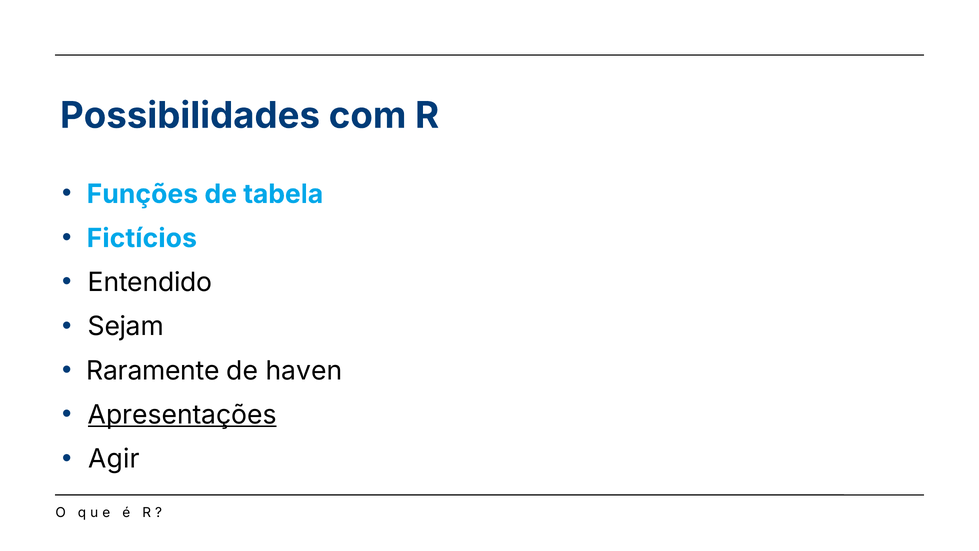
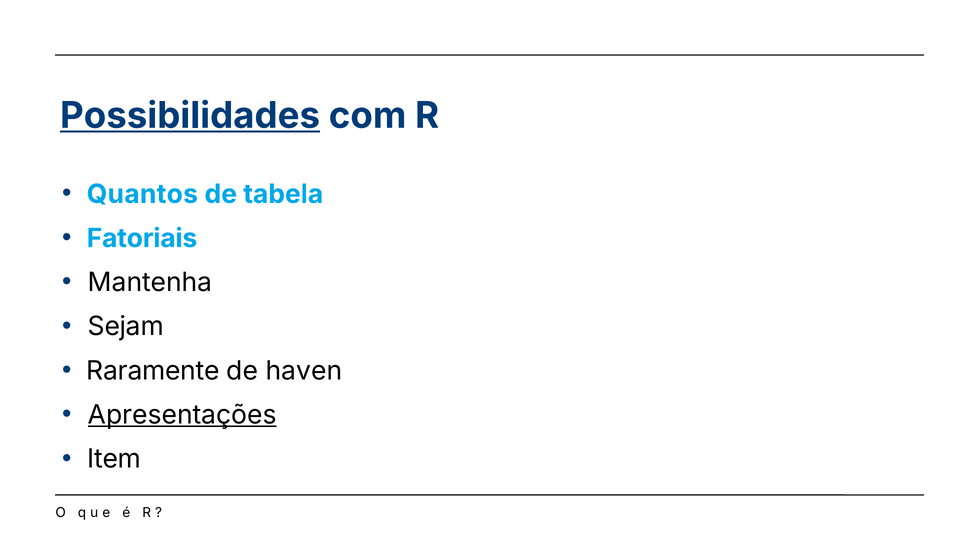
Possibilidades underline: none -> present
Funções: Funções -> Quantos
Fictícios: Fictícios -> Fatoriais
Entendido: Entendido -> Mantenha
Agir: Agir -> Item
